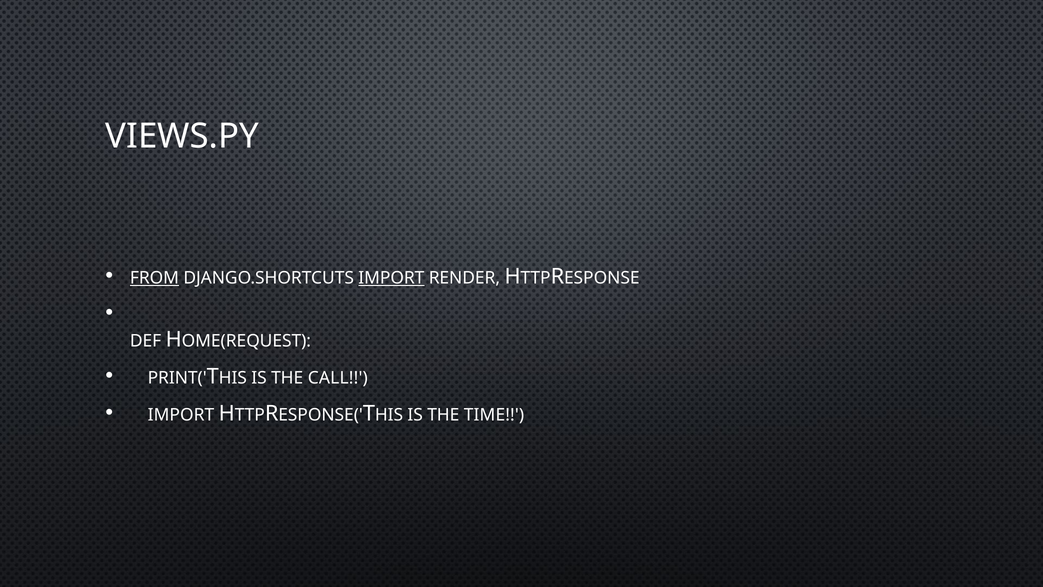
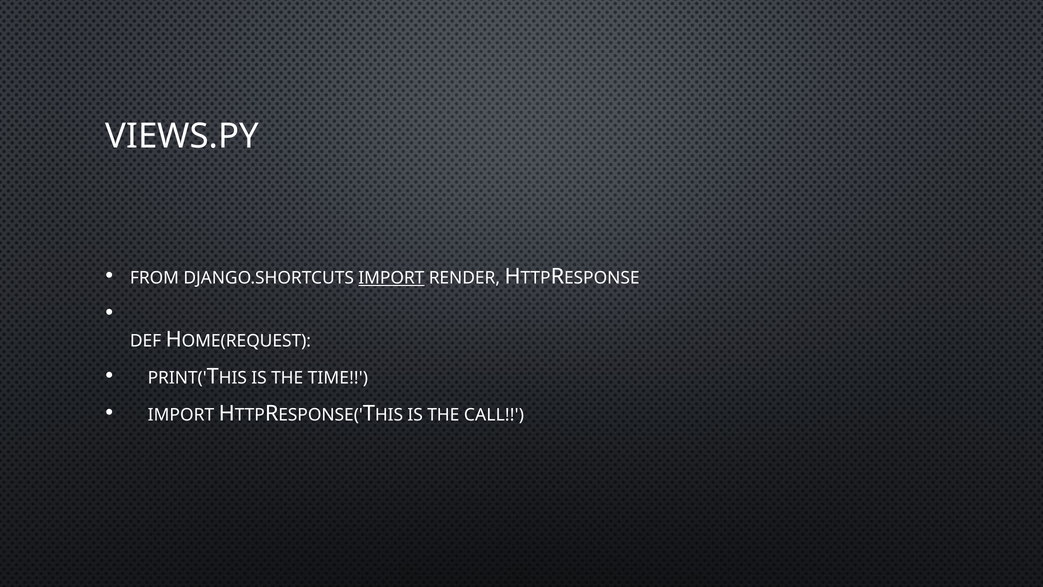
FROM underline: present -> none
CALL: CALL -> TIME
TIME: TIME -> CALL
